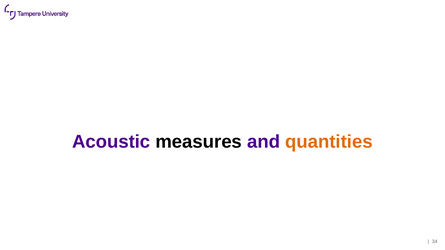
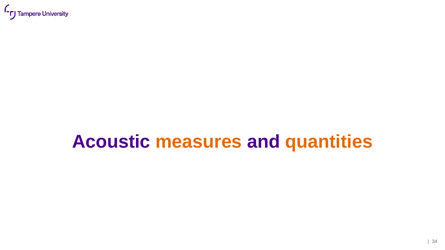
measures colour: black -> orange
